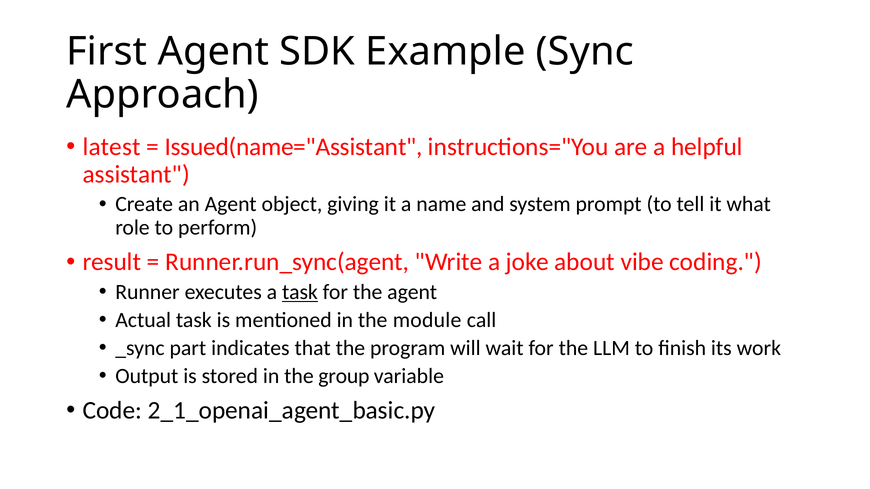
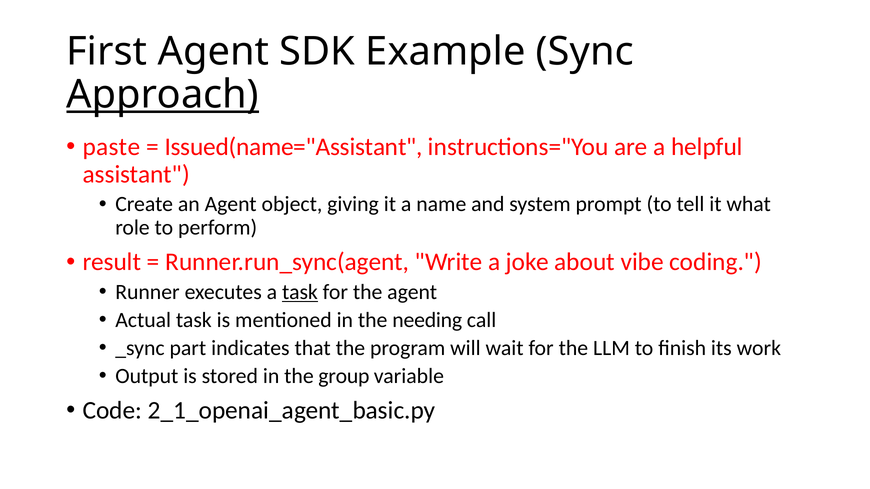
Approach underline: none -> present
latest: latest -> paste
module: module -> needing
